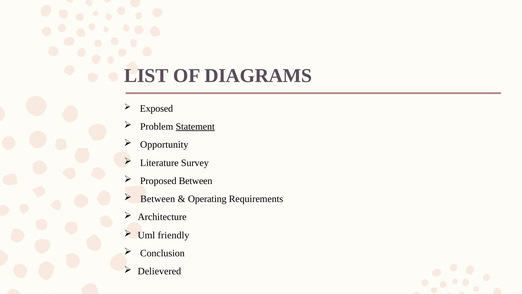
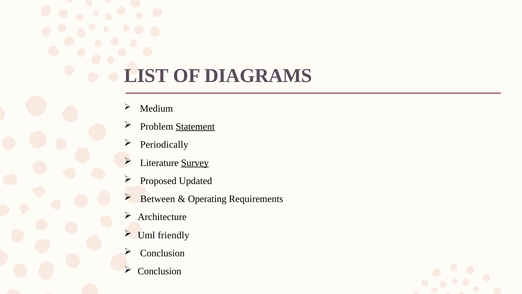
Exposed: Exposed -> Medium
Opportunity: Opportunity -> Periodically
Survey underline: none -> present
Proposed Between: Between -> Updated
Delievered at (159, 271): Delievered -> Conclusion
